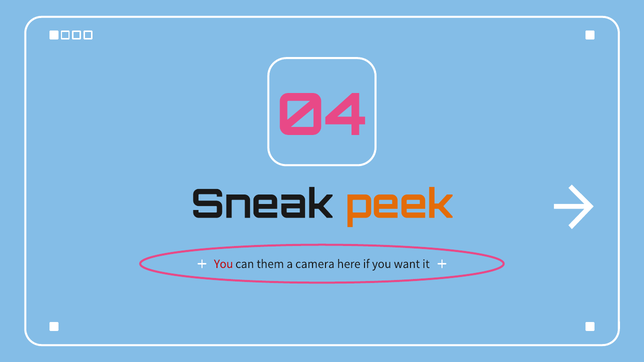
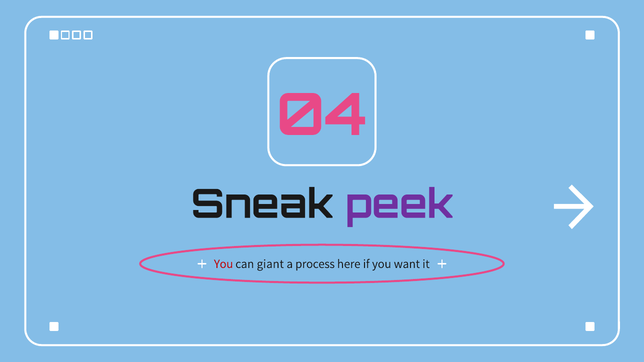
peek colour: orange -> purple
them: them -> giant
camera: camera -> process
